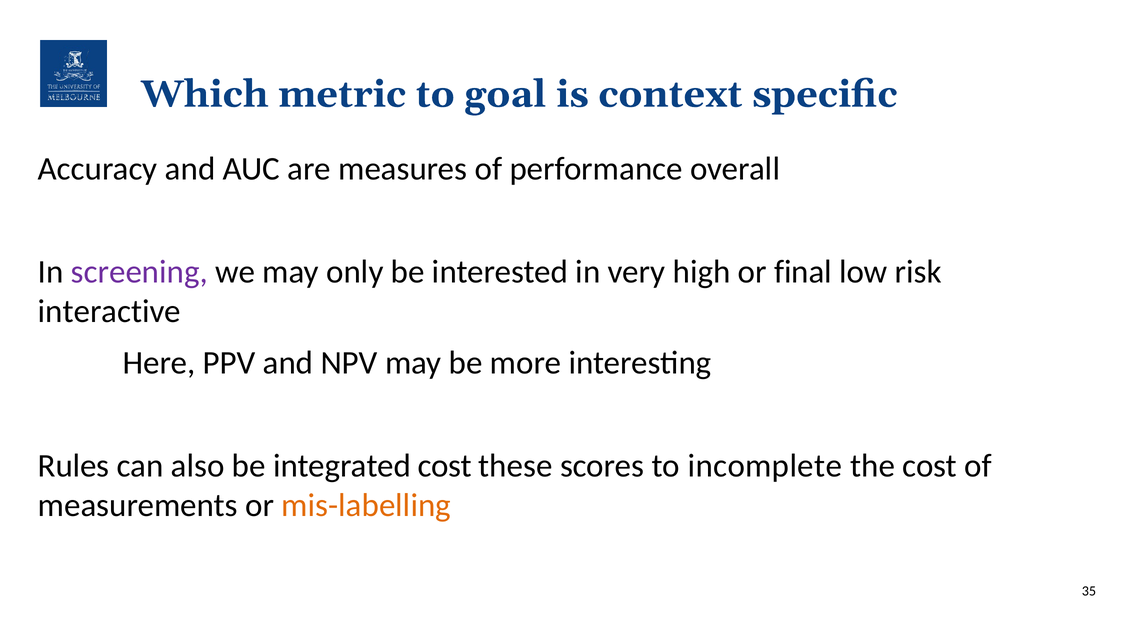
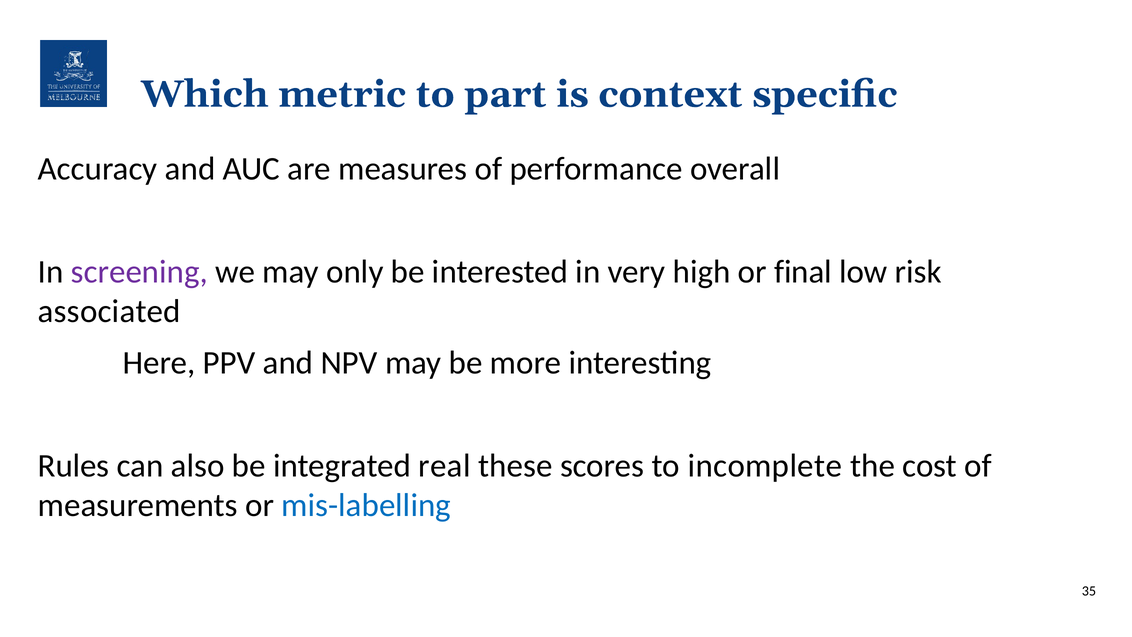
goal: goal -> part
interactive: interactive -> associated
integrated cost: cost -> real
mis-labelling colour: orange -> blue
